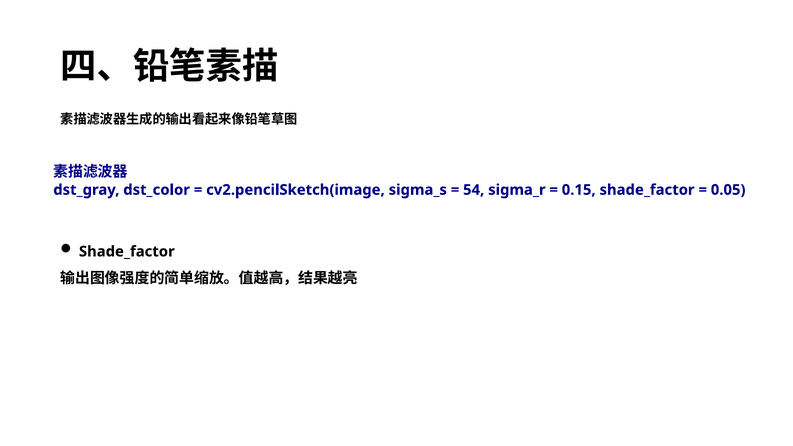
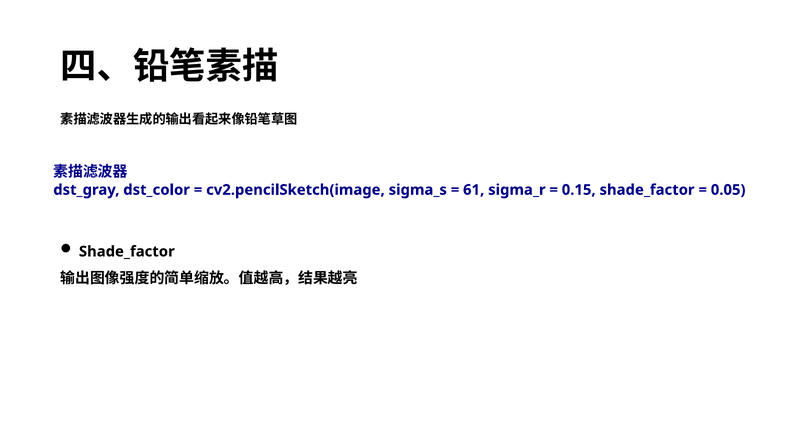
54: 54 -> 61
